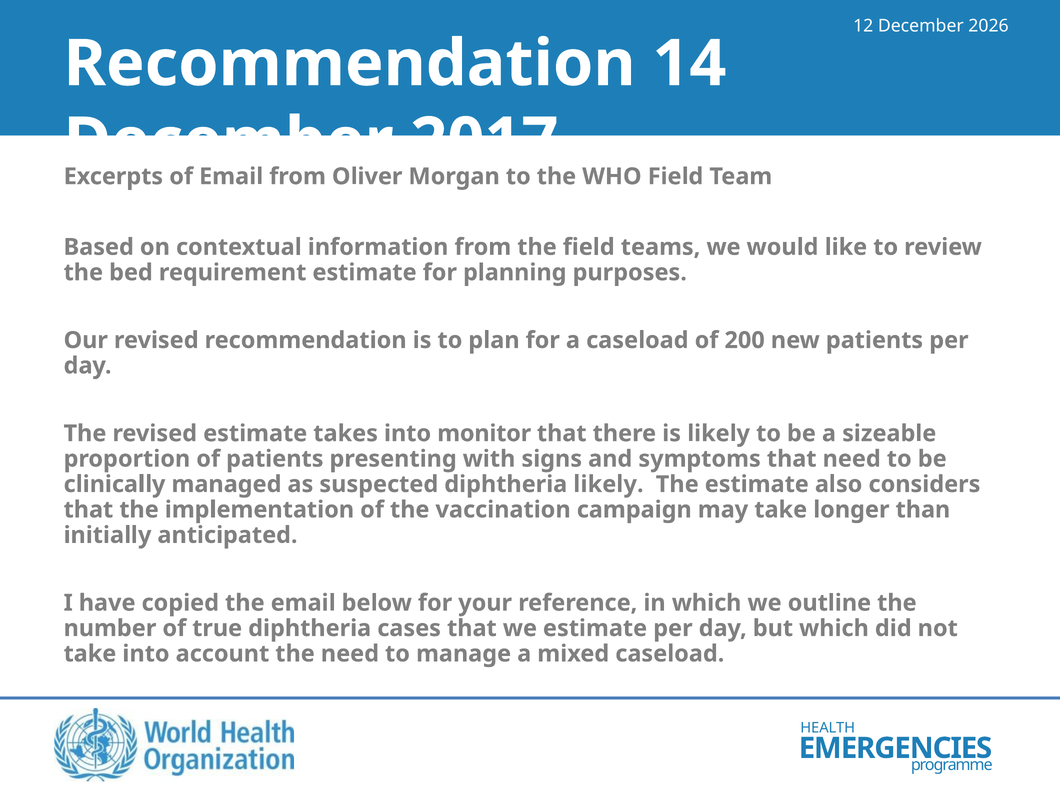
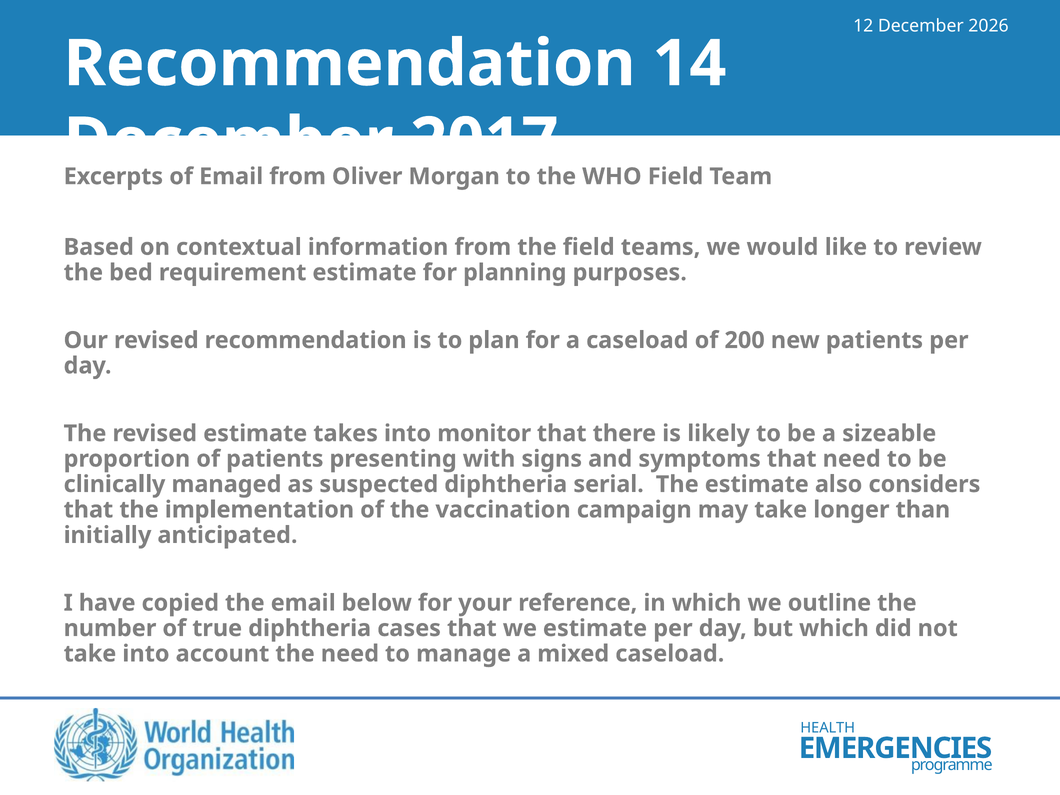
diphtheria likely: likely -> serial
